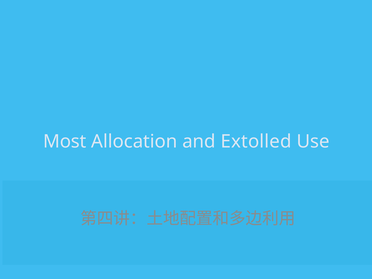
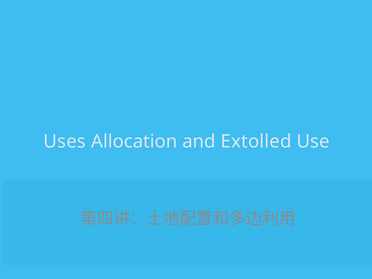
Most: Most -> Uses
